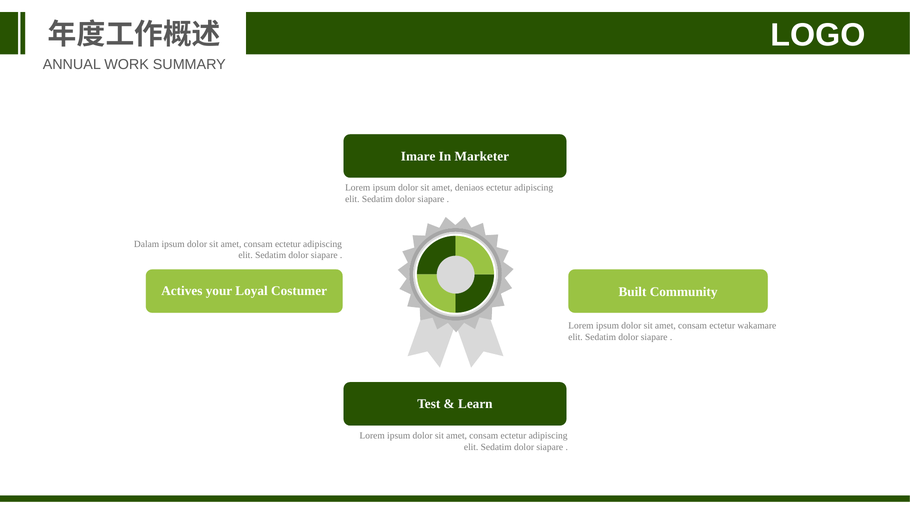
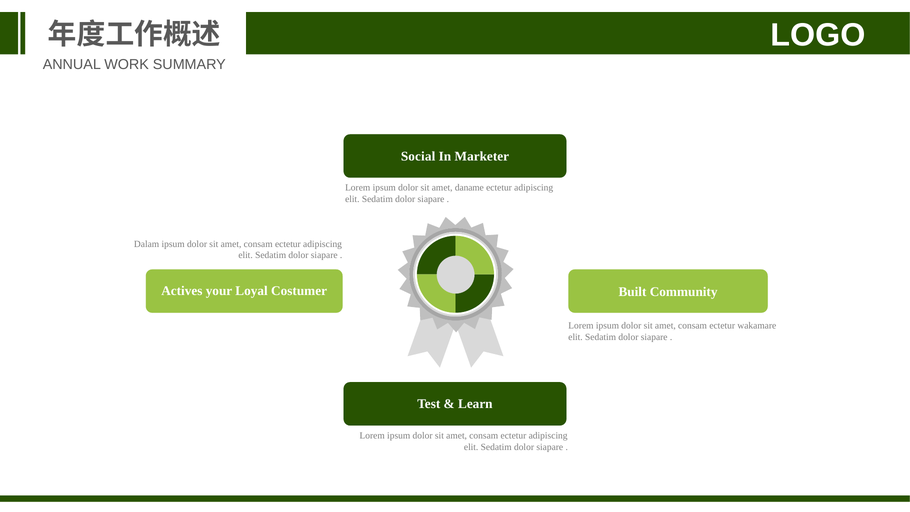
Imare: Imare -> Social
deniaos: deniaos -> daname
